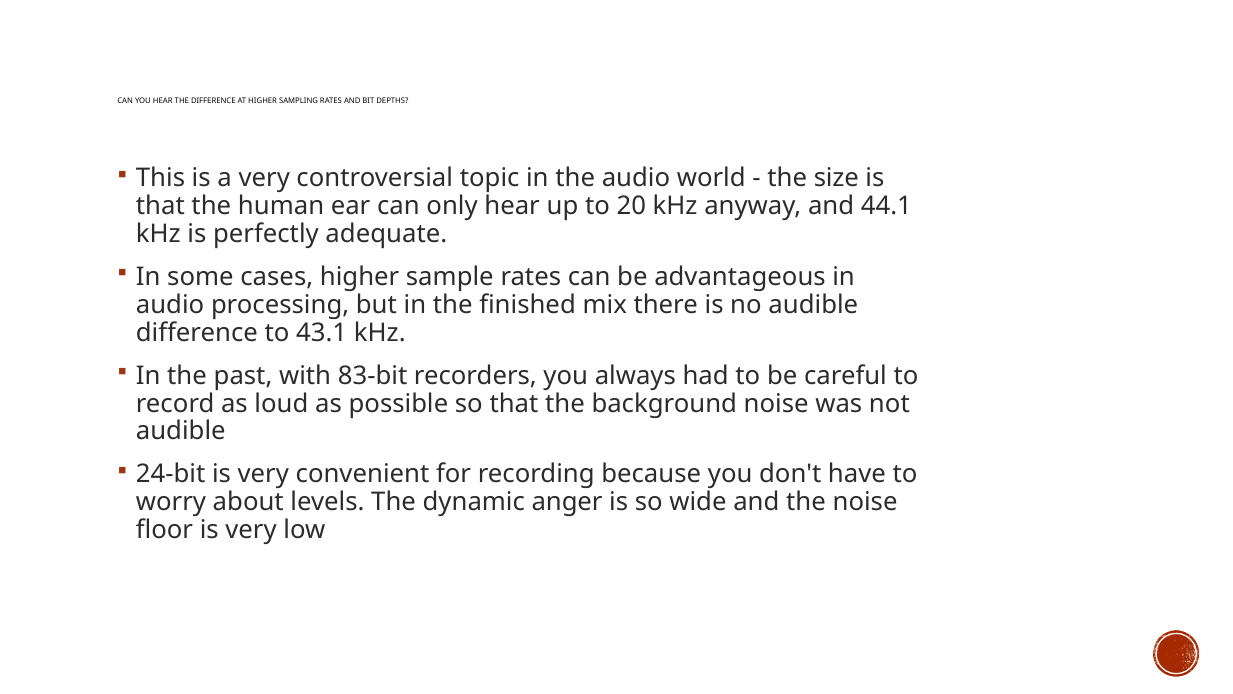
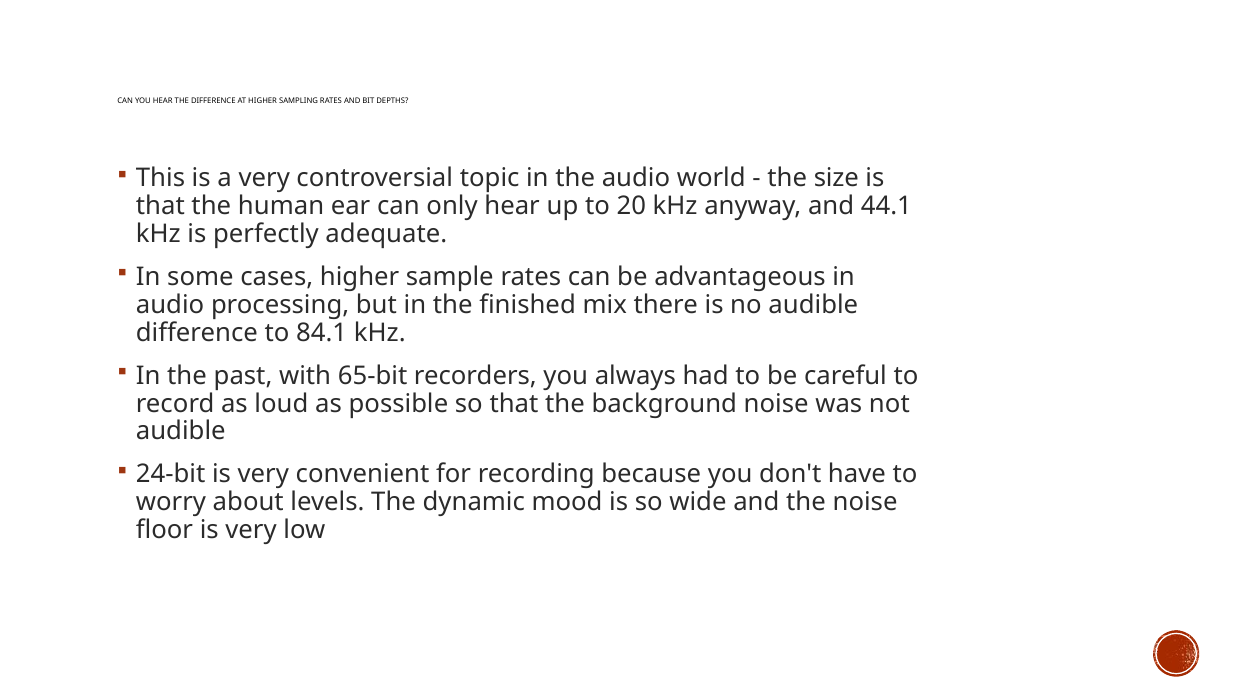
43.1: 43.1 -> 84.1
83-bit: 83-bit -> 65-bit
anger: anger -> mood
